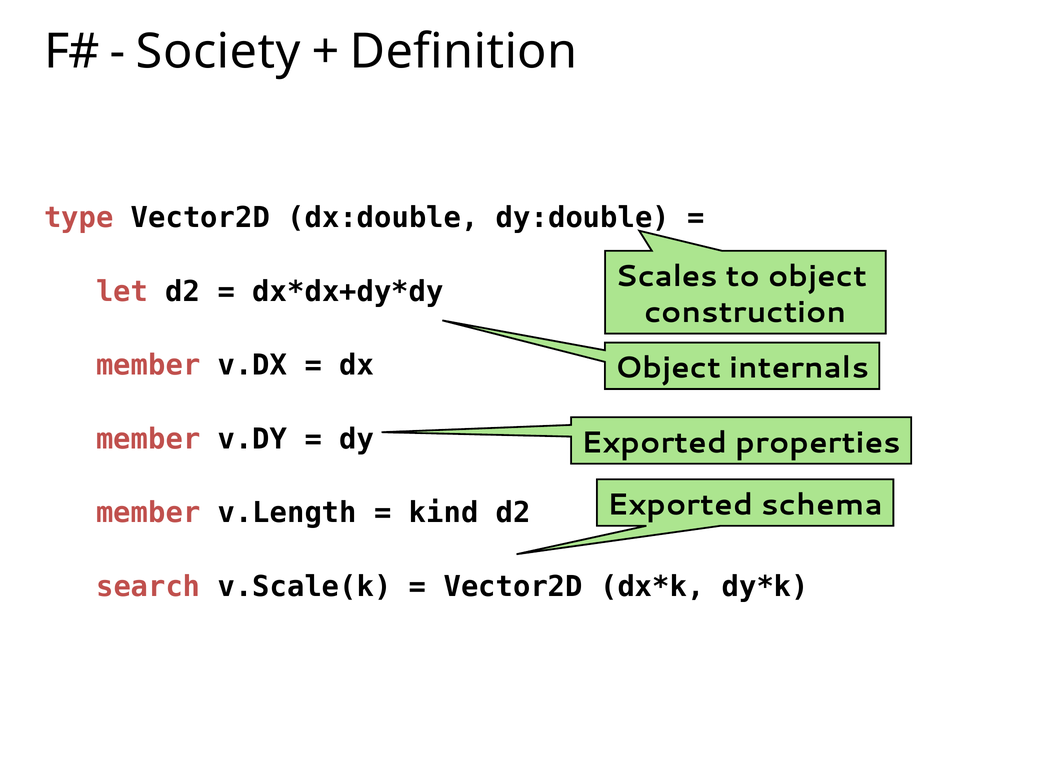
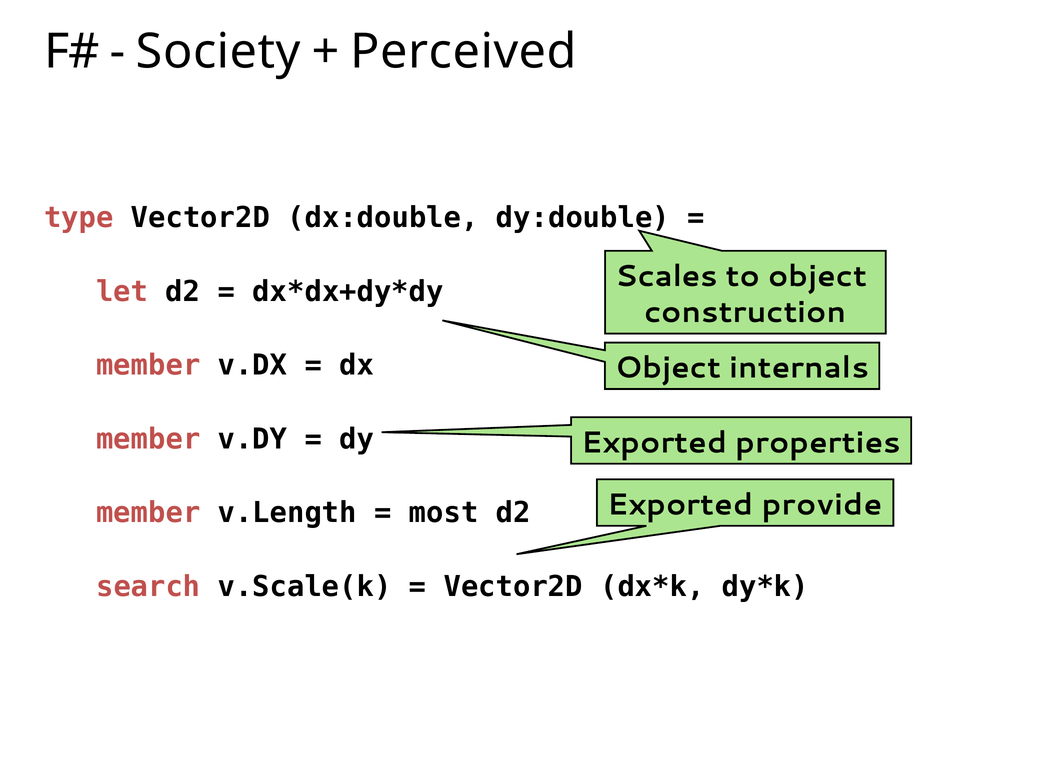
Definition: Definition -> Perceived
schema: schema -> provide
kind: kind -> most
